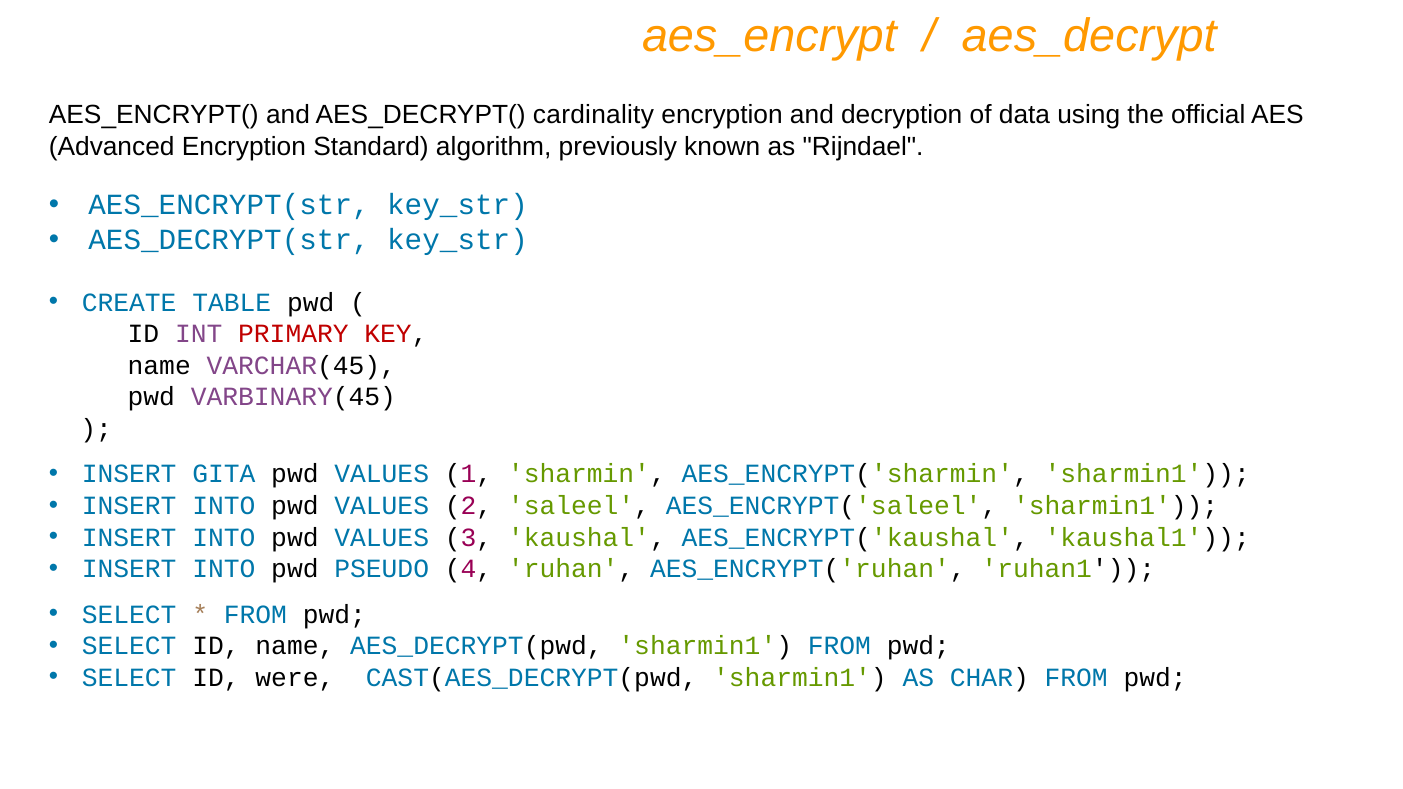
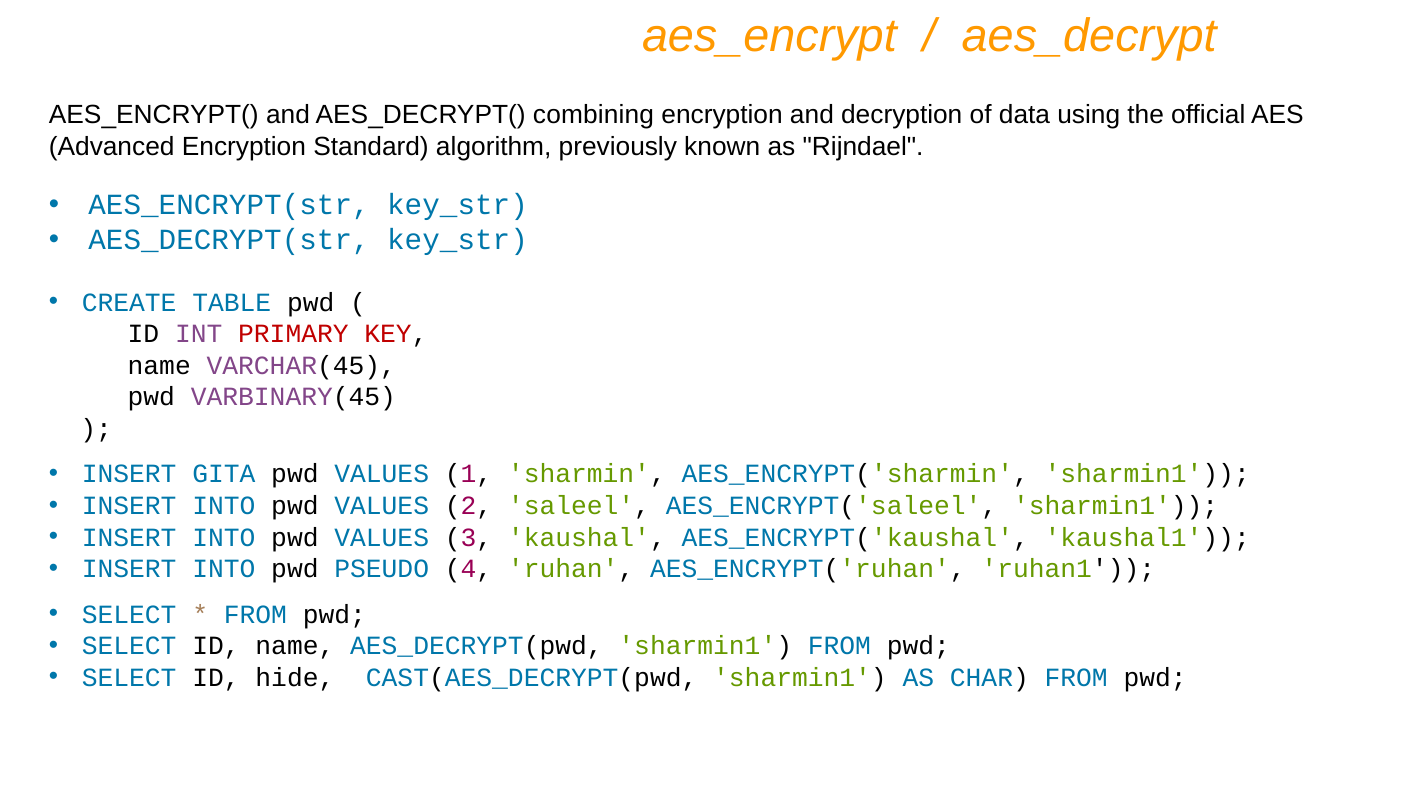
cardinality: cardinality -> combining
were: were -> hide
